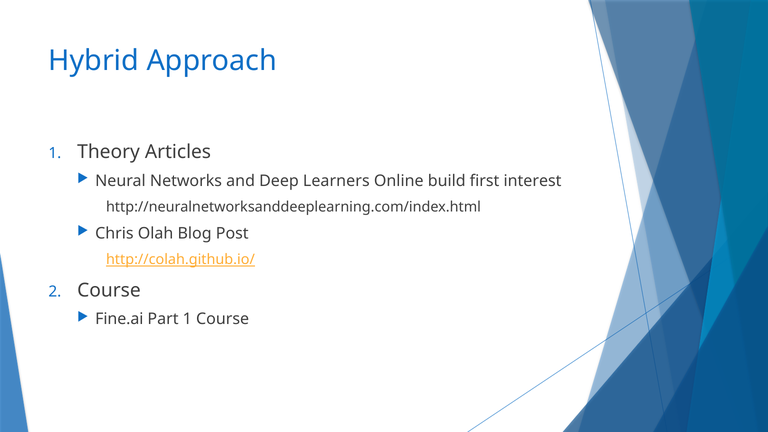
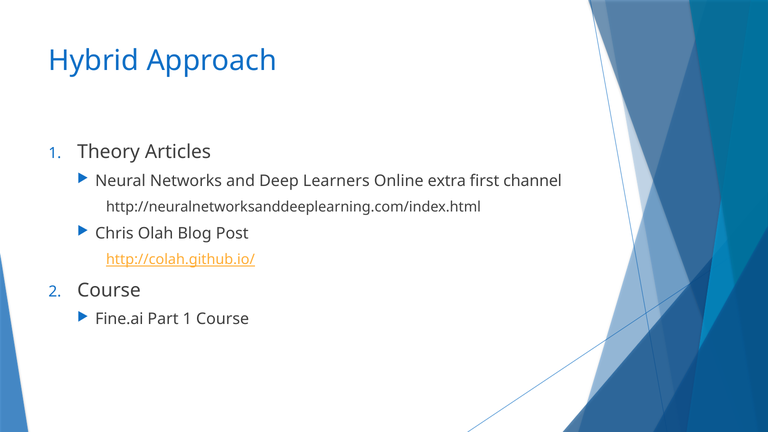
build: build -> extra
interest: interest -> channel
